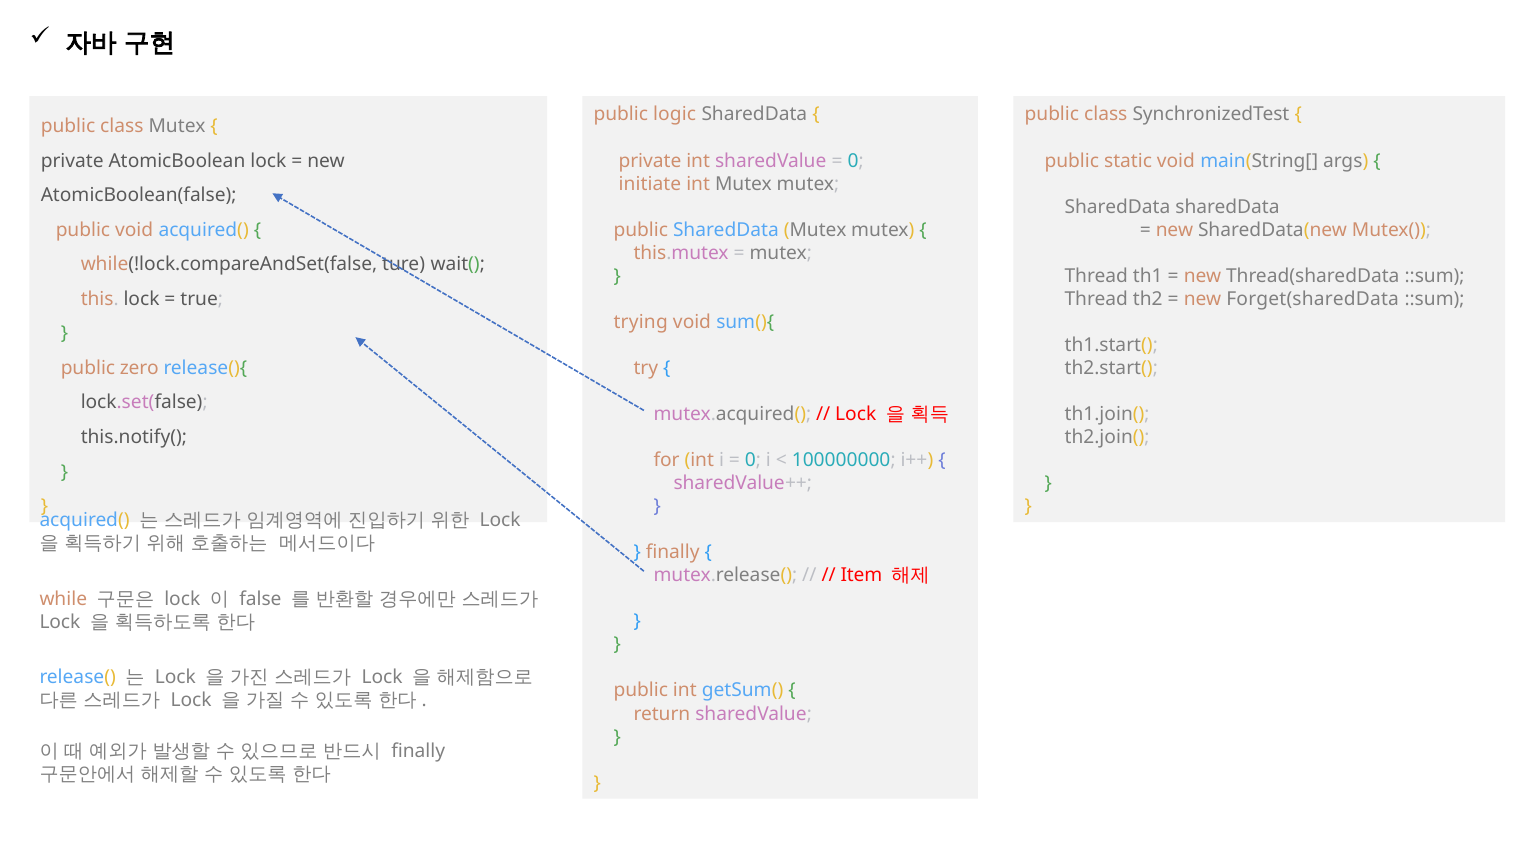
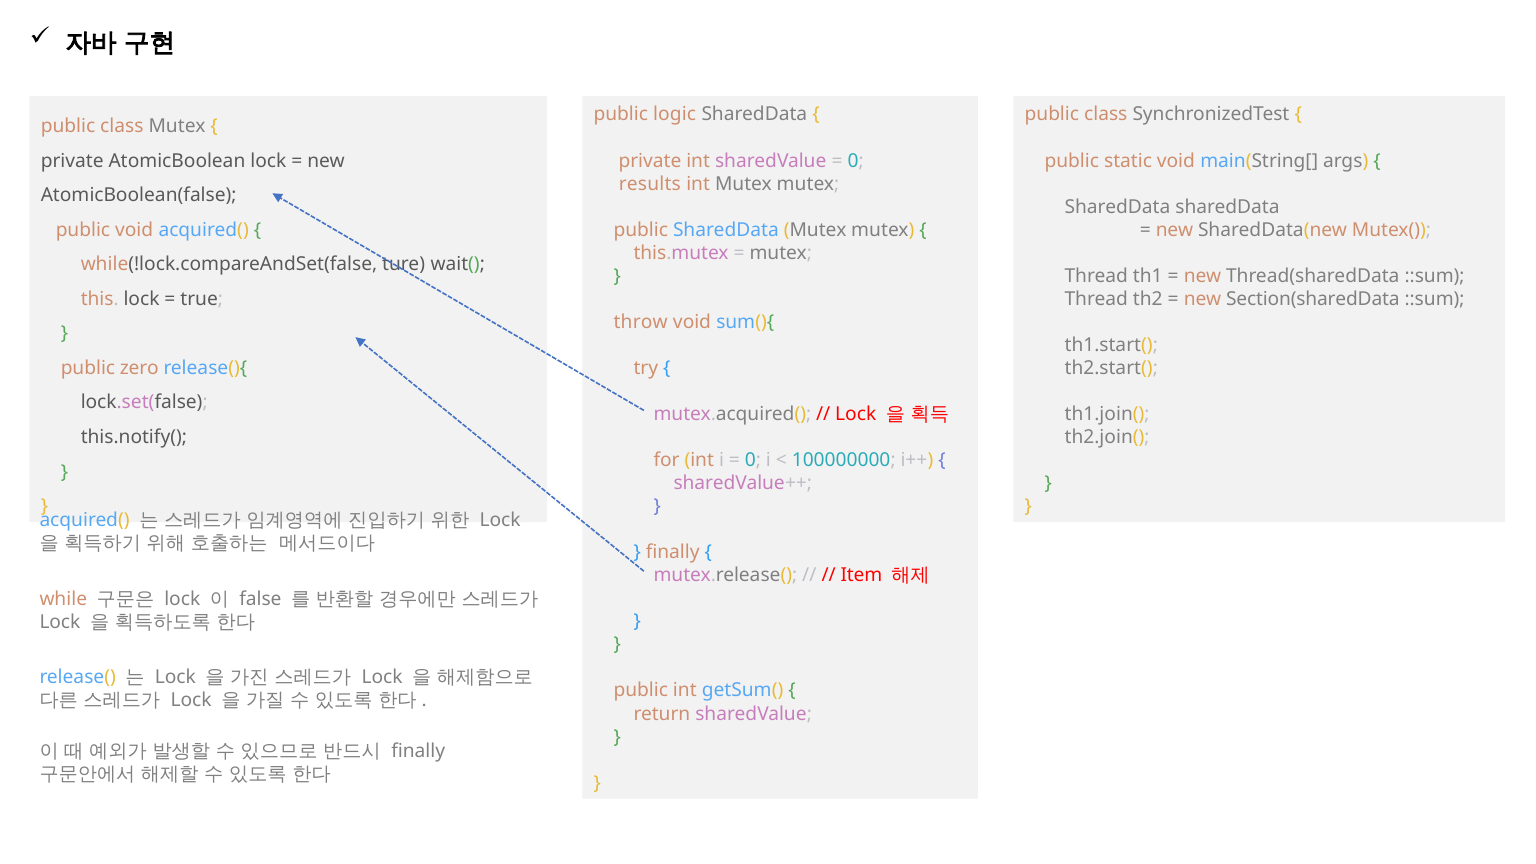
initiate: initiate -> results
Forget(sharedData: Forget(sharedData -> Section(sharedData
trying: trying -> throw
